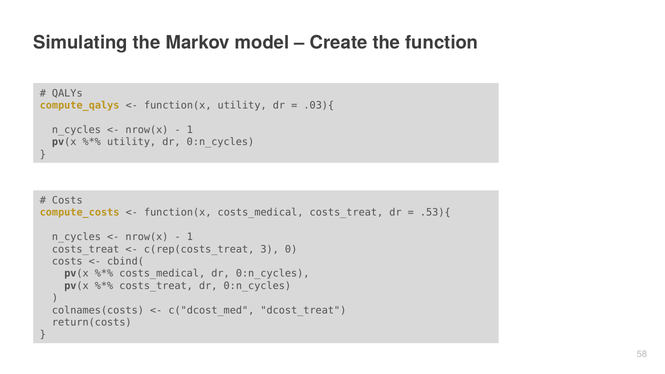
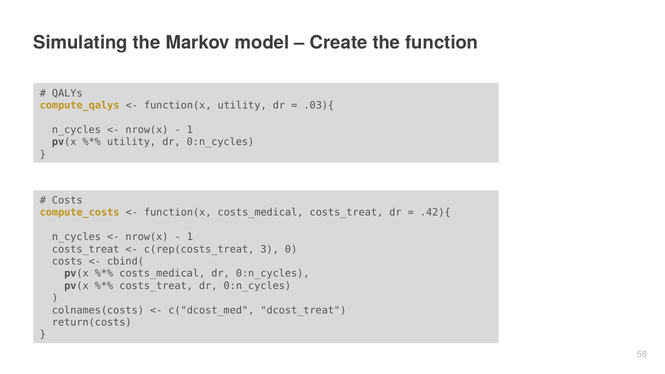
.53){: .53){ -> .42){
